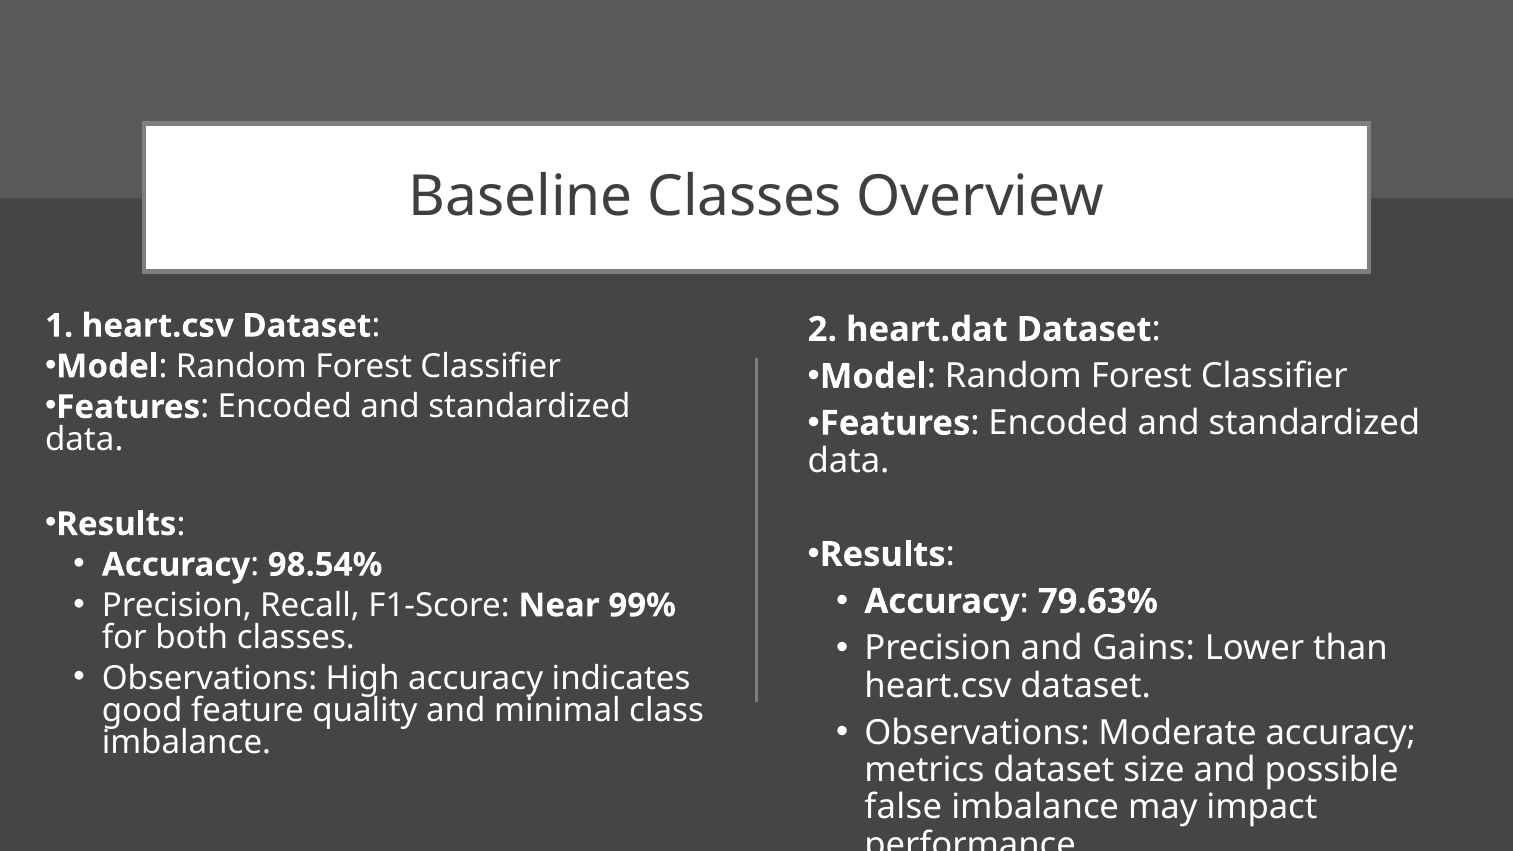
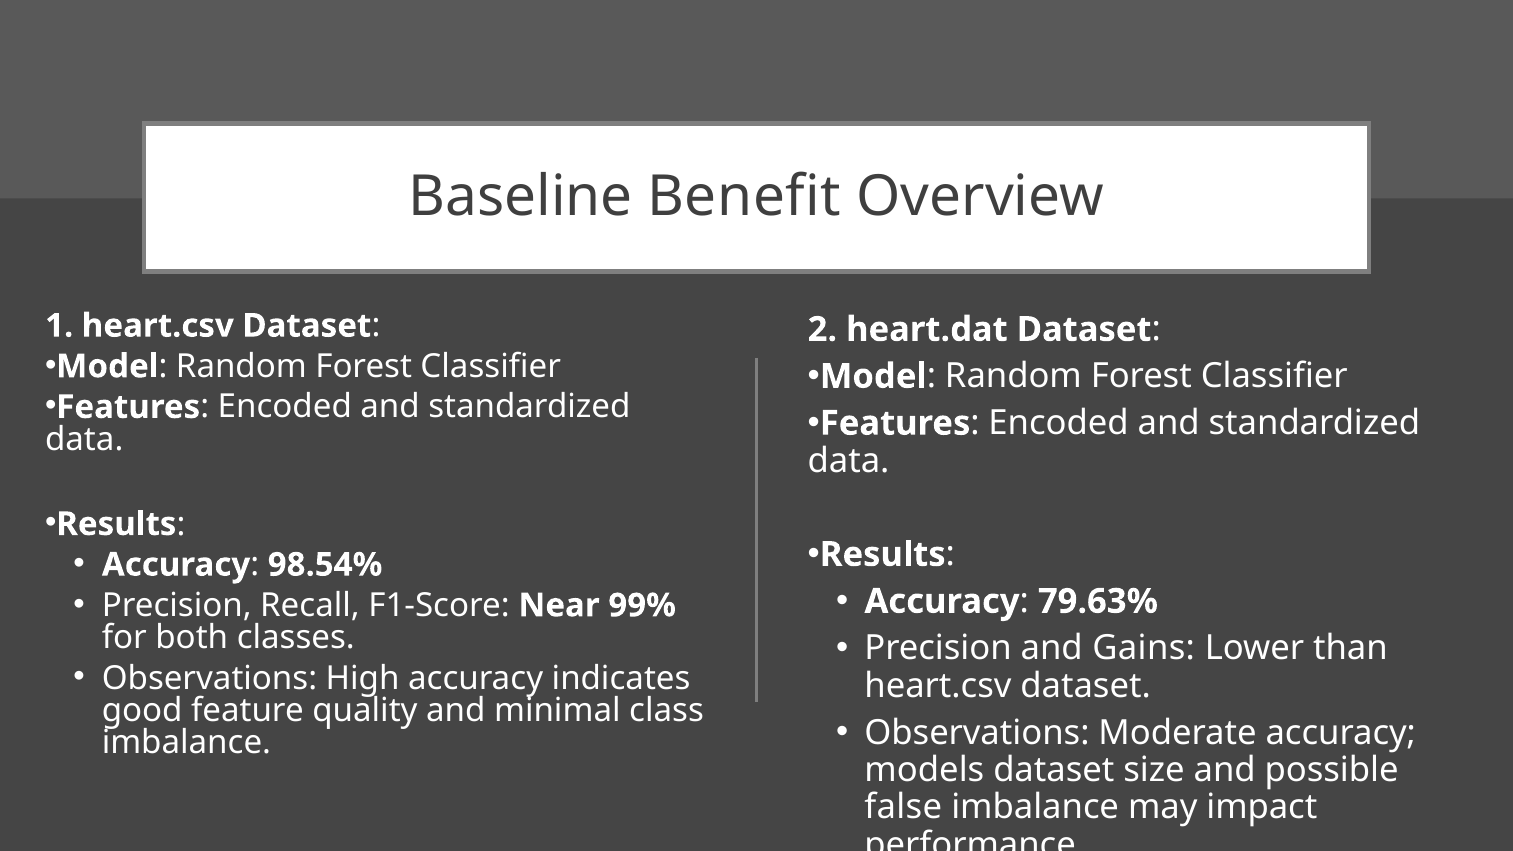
Baseline Classes: Classes -> Benefit
metrics: metrics -> models
